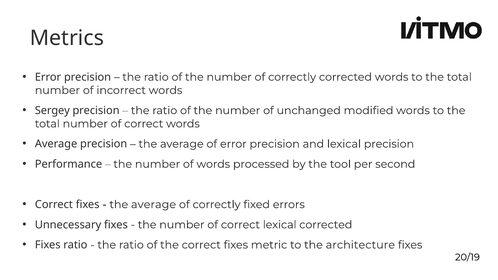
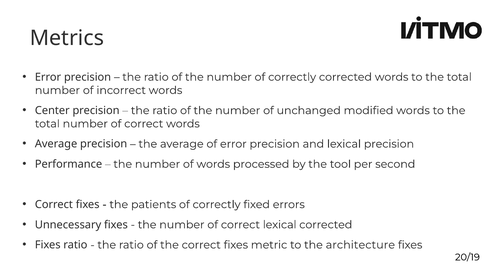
Sergey: Sergey -> Center
average at (154, 205): average -> patients
